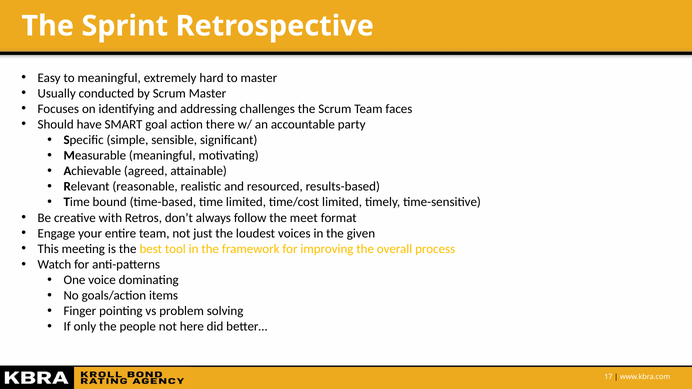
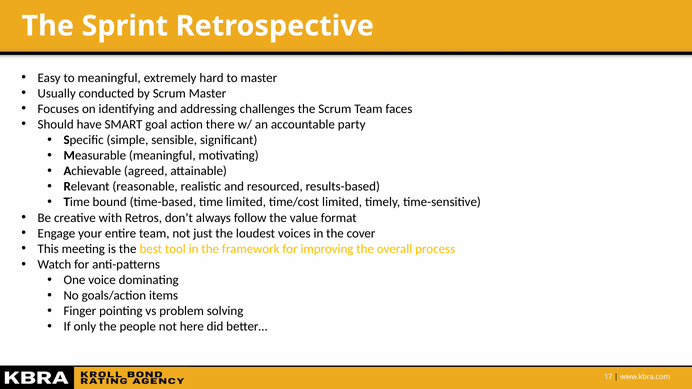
meet: meet -> value
given: given -> cover
